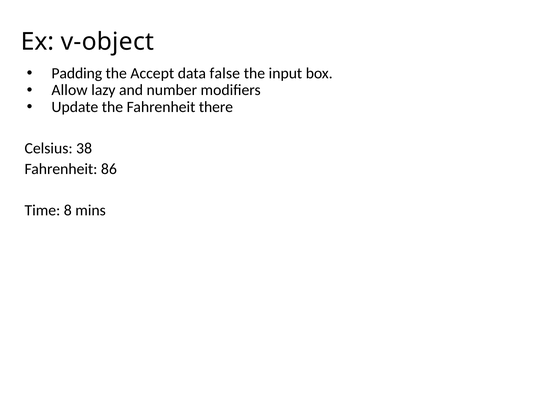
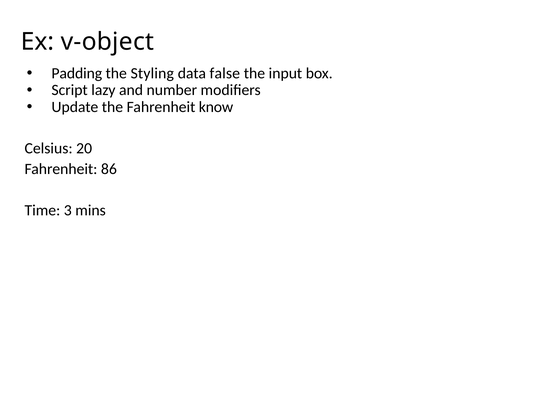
Accept: Accept -> Styling
Allow: Allow -> Script
there: there -> know
38: 38 -> 20
8: 8 -> 3
